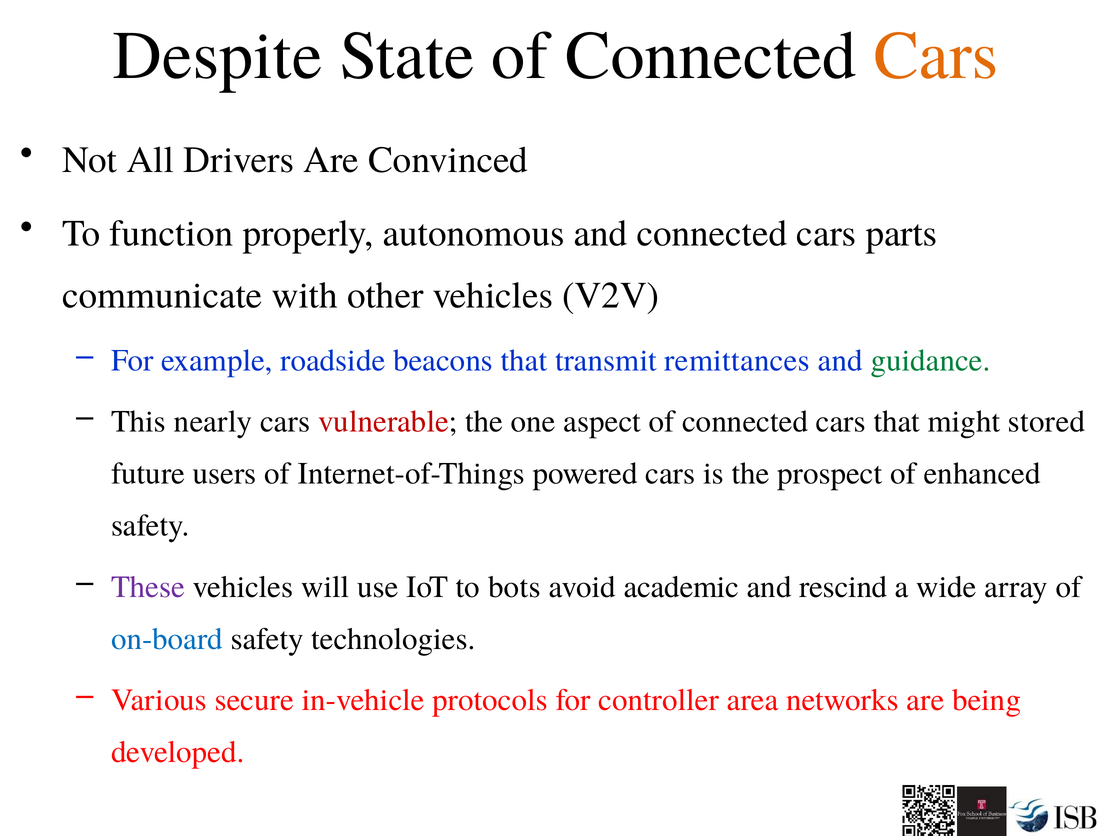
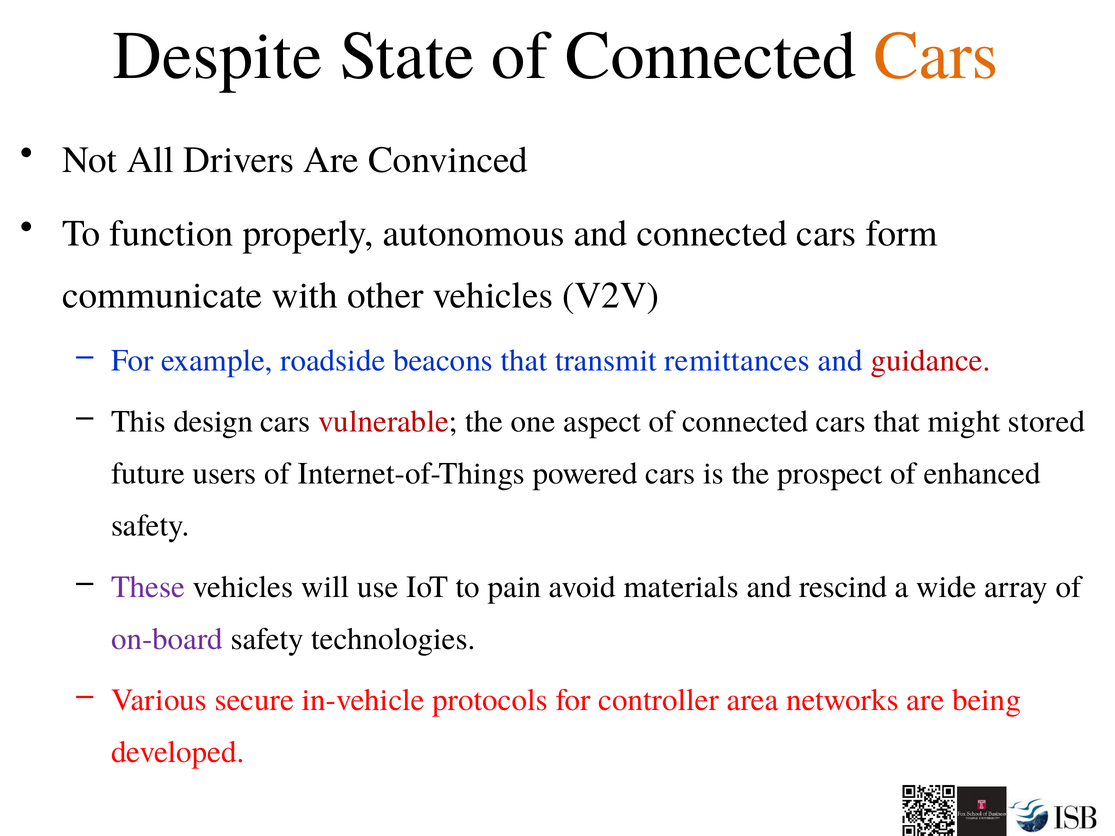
parts: parts -> form
guidance colour: green -> red
nearly: nearly -> design
bots: bots -> pain
academic: academic -> materials
on-board colour: blue -> purple
